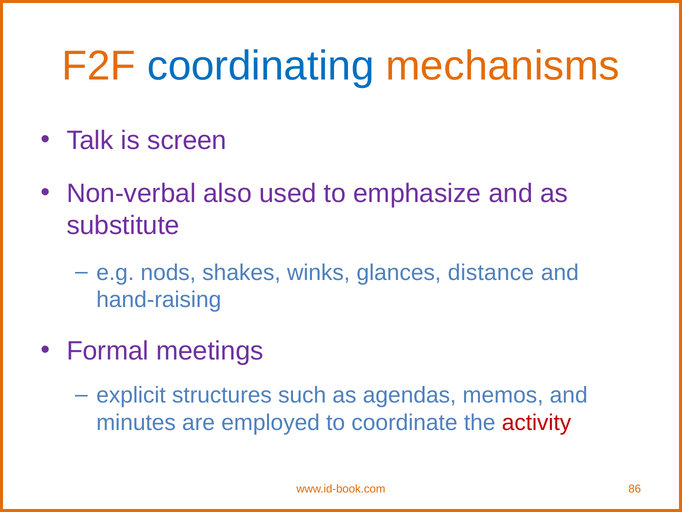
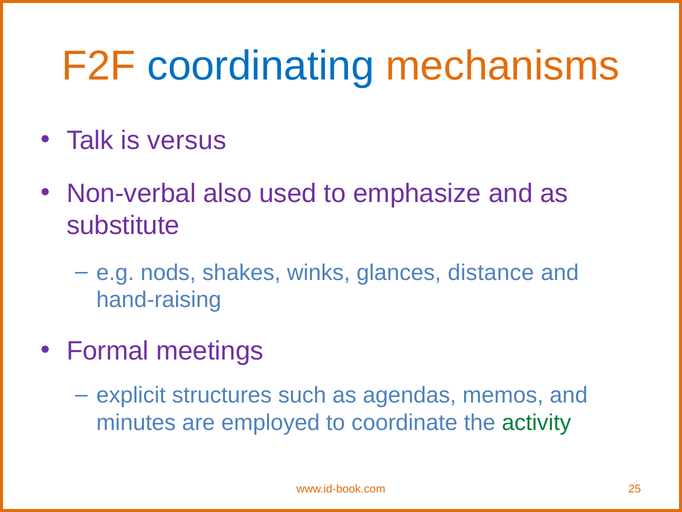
screen: screen -> versus
activity colour: red -> green
86: 86 -> 25
